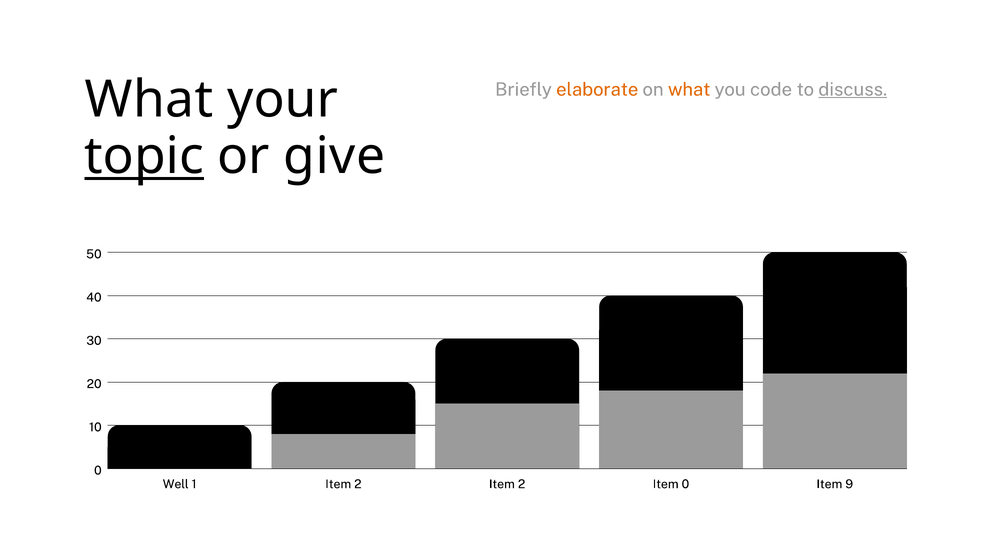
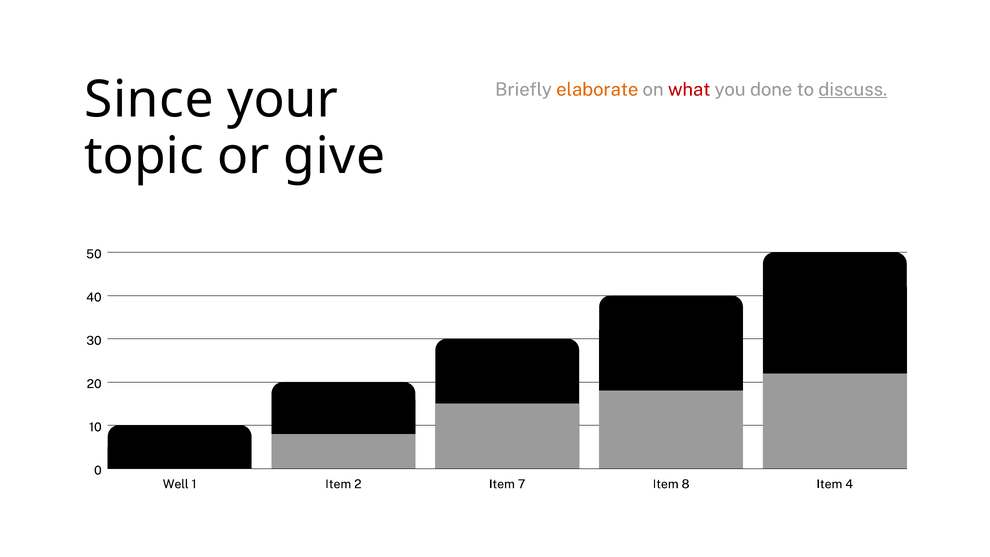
what at (689, 90) colour: orange -> red
code: code -> done
What at (149, 100): What -> Since
topic underline: present -> none
2 Item 2: 2 -> 7
Item 0: 0 -> 8
9: 9 -> 4
